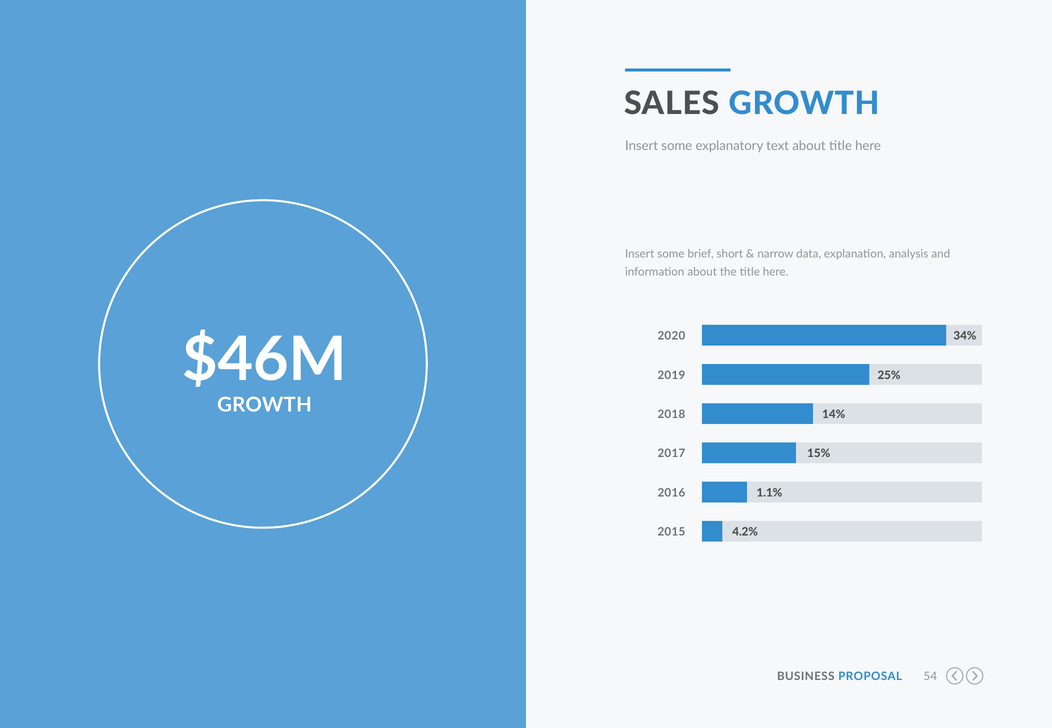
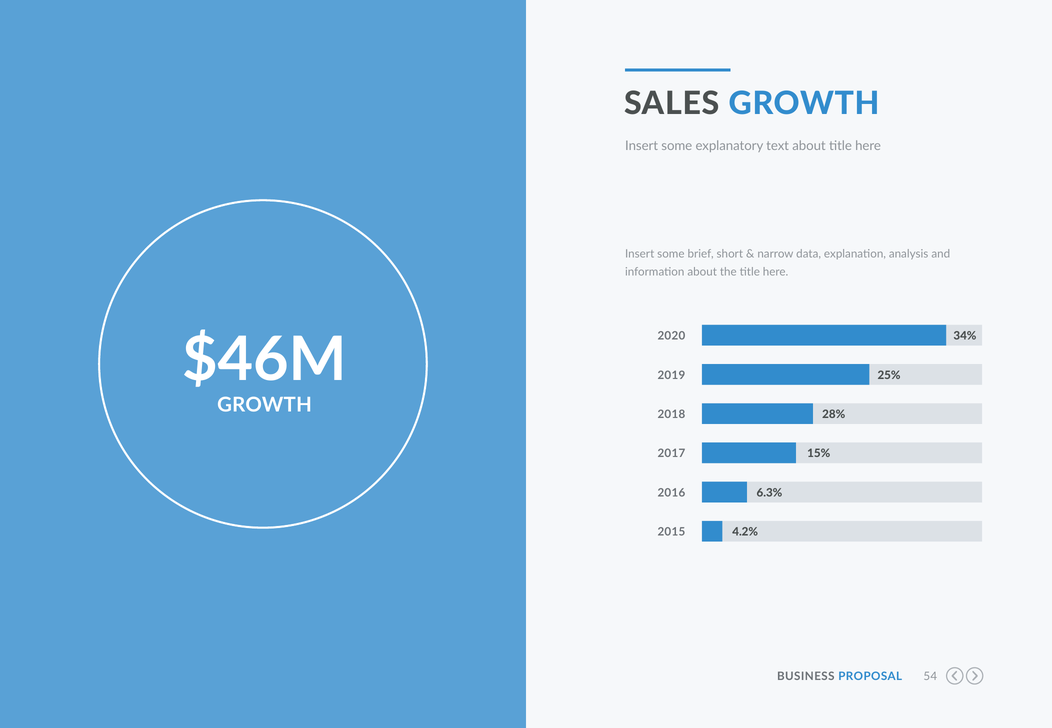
14%: 14% -> 28%
1.1%: 1.1% -> 6.3%
